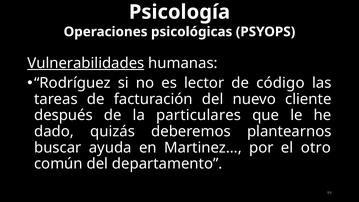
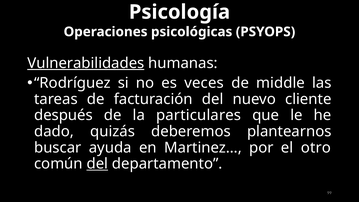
es lector: lector -> veces
código: código -> middle
del at (97, 164) underline: none -> present
